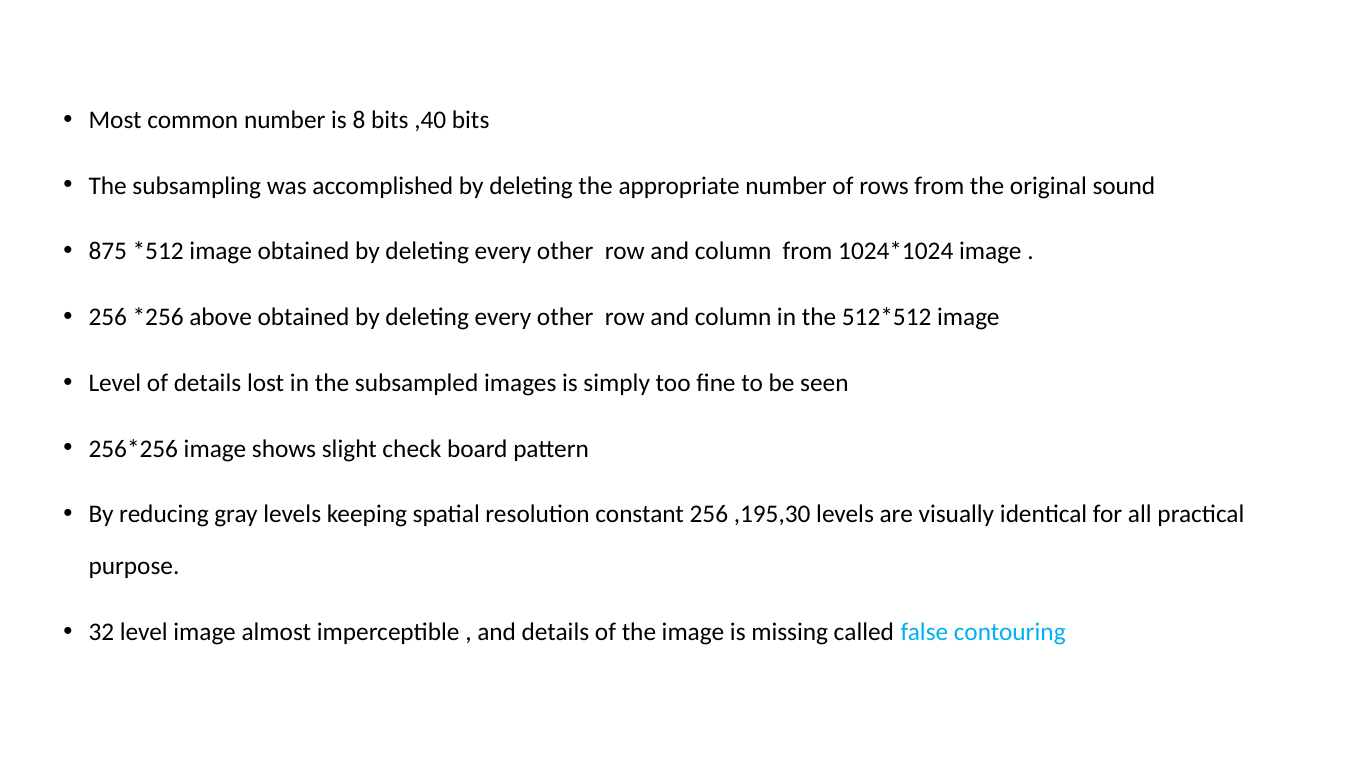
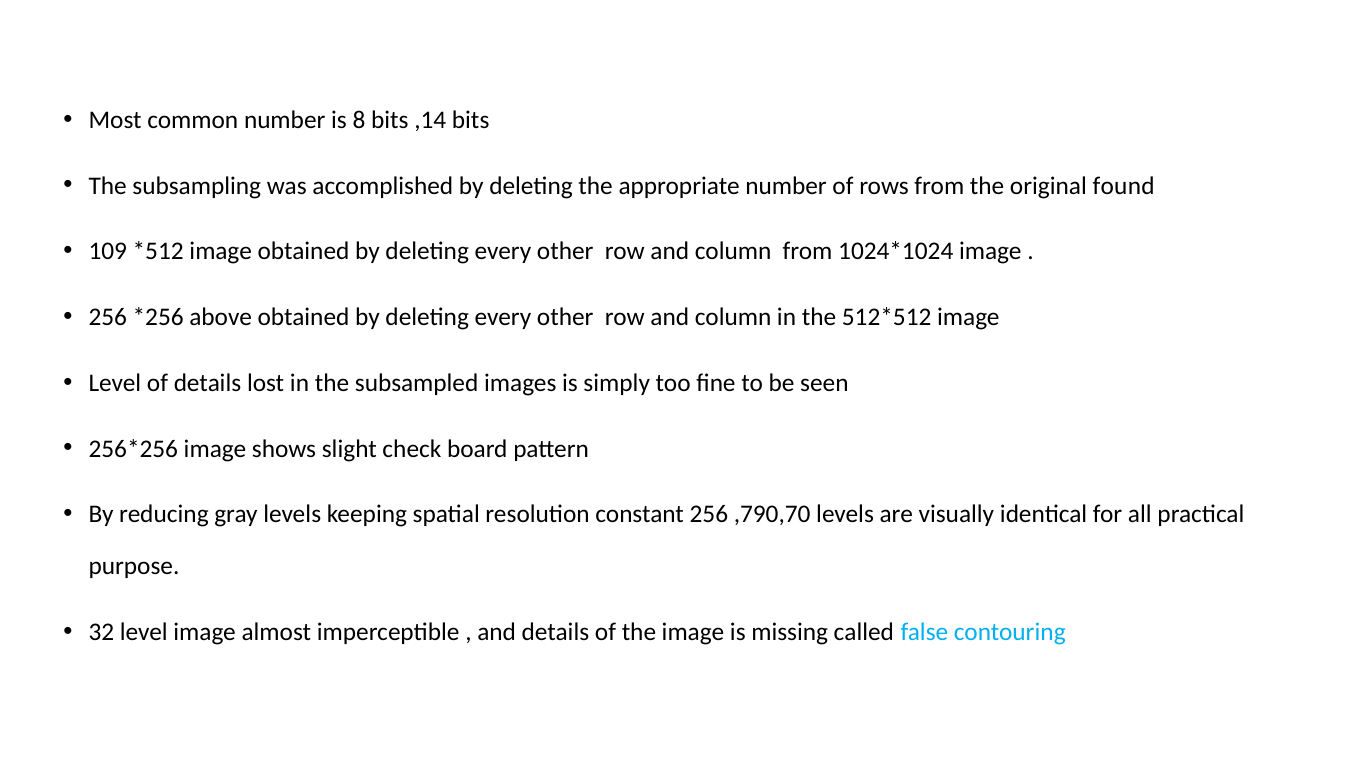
,40: ,40 -> ,14
sound: sound -> found
875: 875 -> 109
,195,30: ,195,30 -> ,790,70
